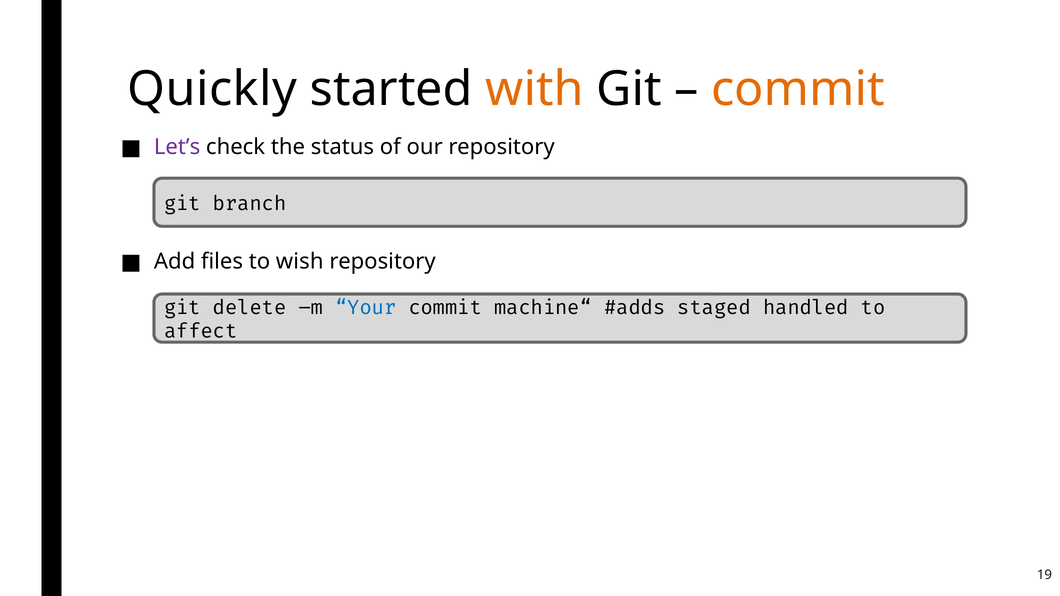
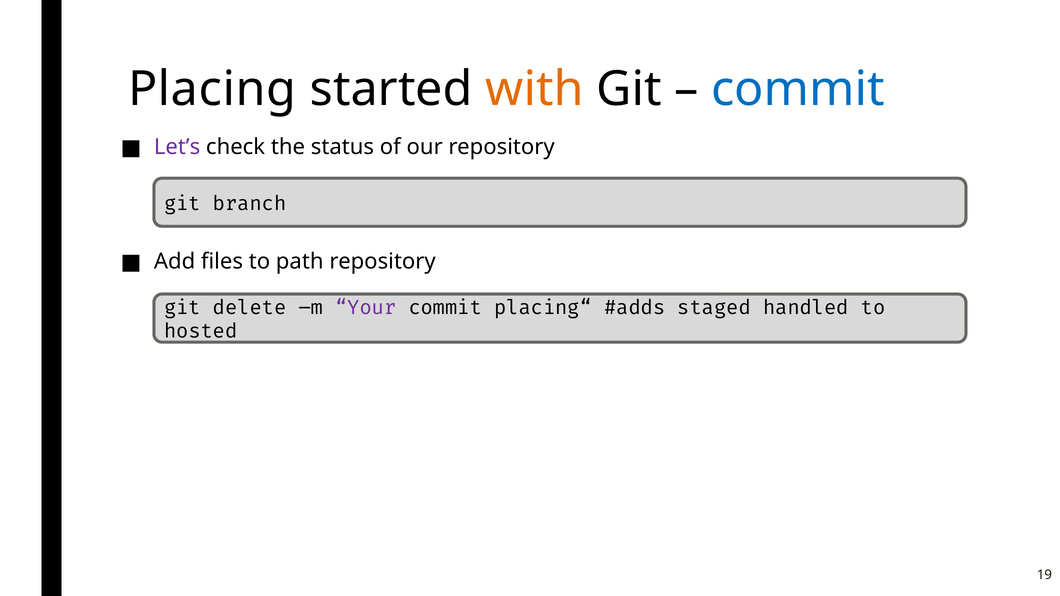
Quickly: Quickly -> Placing
commit at (798, 89) colour: orange -> blue
wish: wish -> path
Your colour: blue -> purple
machine“: machine“ -> placing“
affect: affect -> hosted
